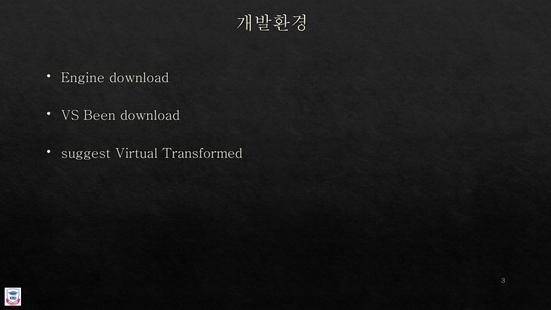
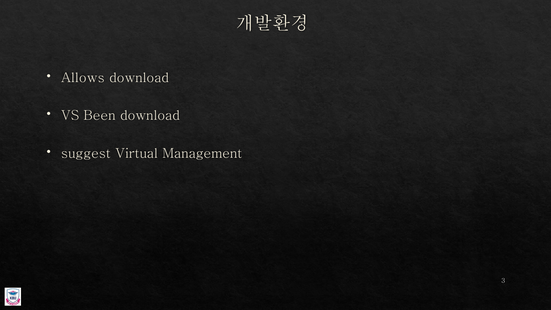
Engine: Engine -> Allows
Transformed: Transformed -> Management
